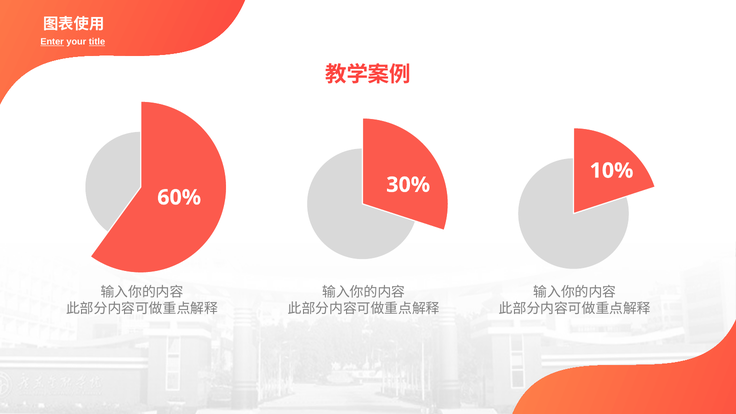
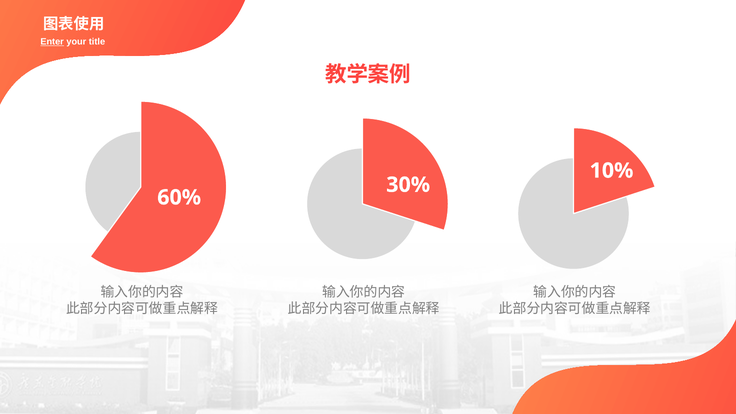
title underline: present -> none
